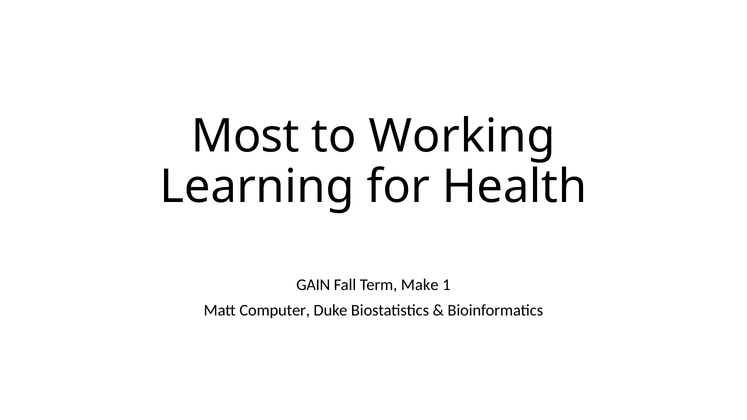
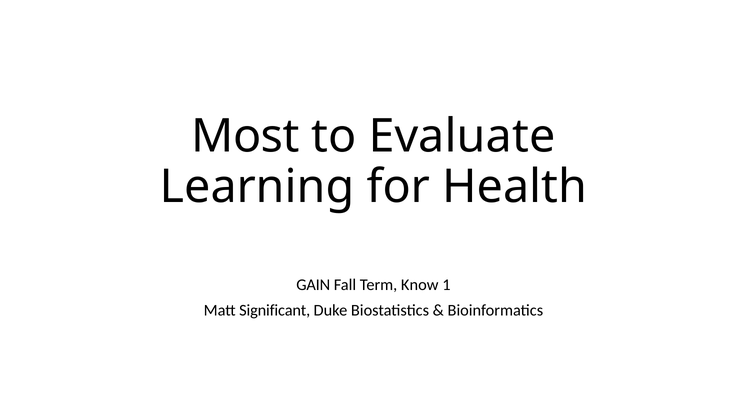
Working: Working -> Evaluate
Make: Make -> Know
Computer: Computer -> Significant
